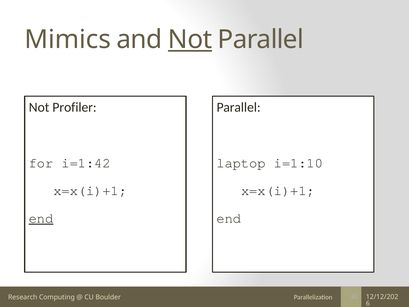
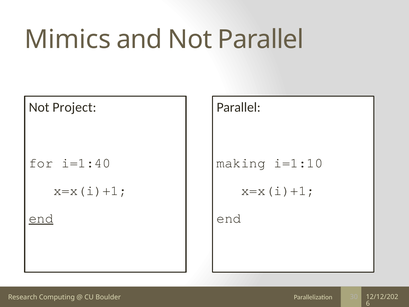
Not at (190, 40) underline: present -> none
Profiler: Profiler -> Project
i=1:42: i=1:42 -> i=1:40
laptop: laptop -> making
